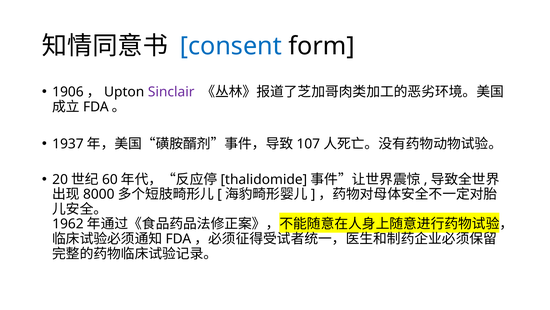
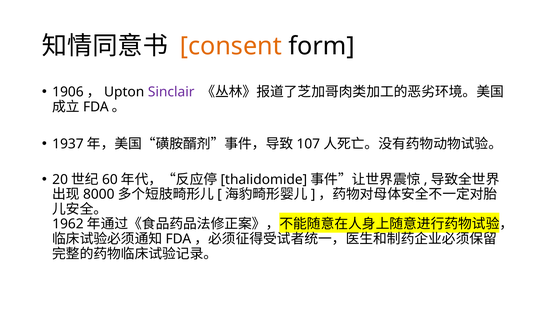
consent colour: blue -> orange
